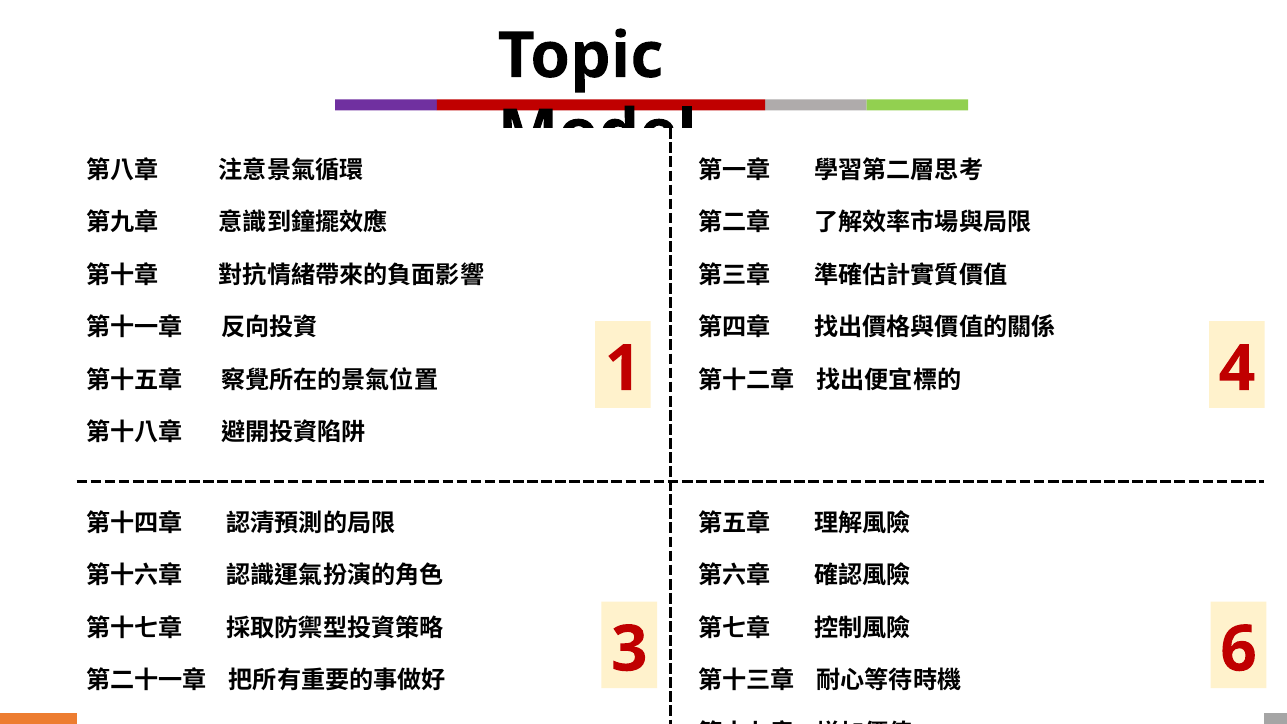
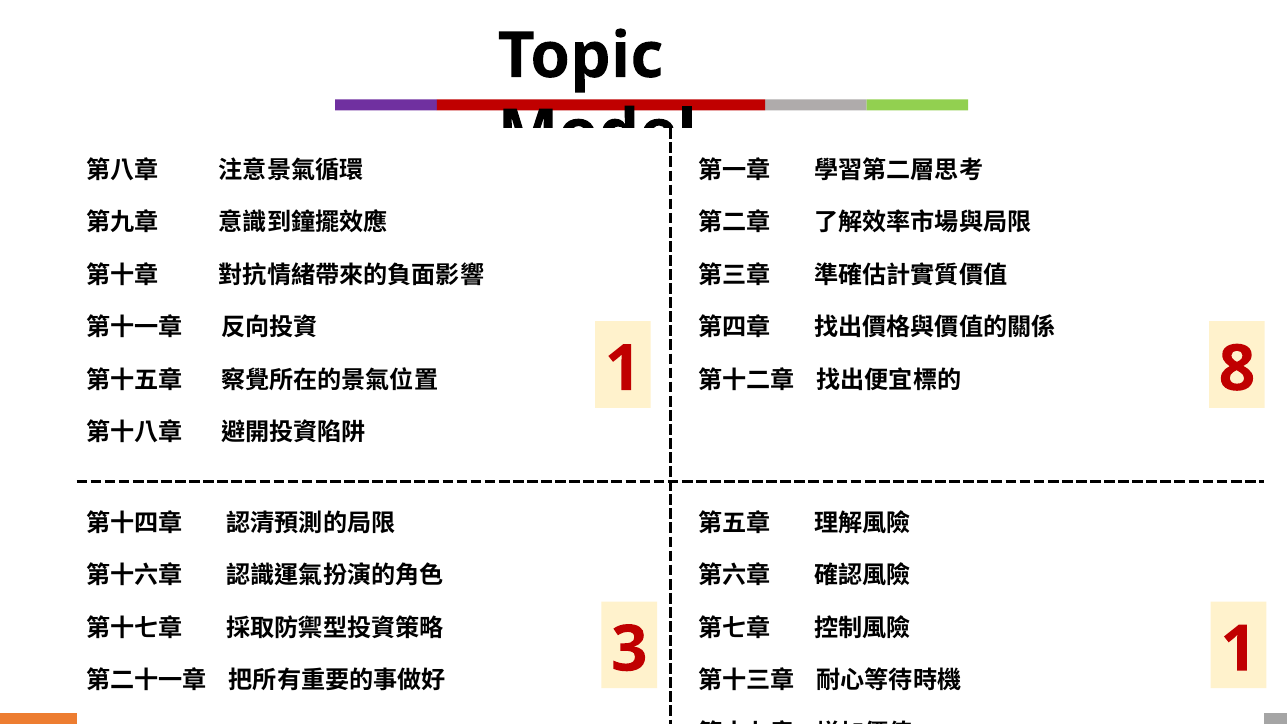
4: 4 -> 8
3 6: 6 -> 1
